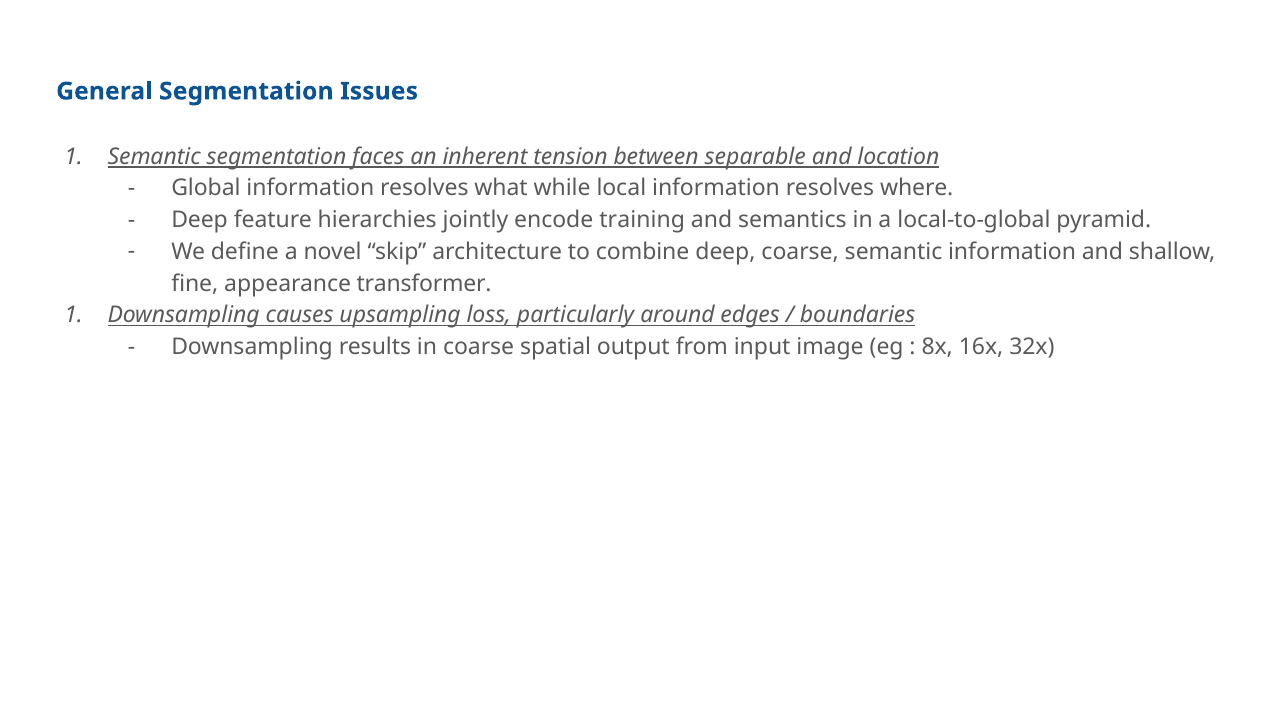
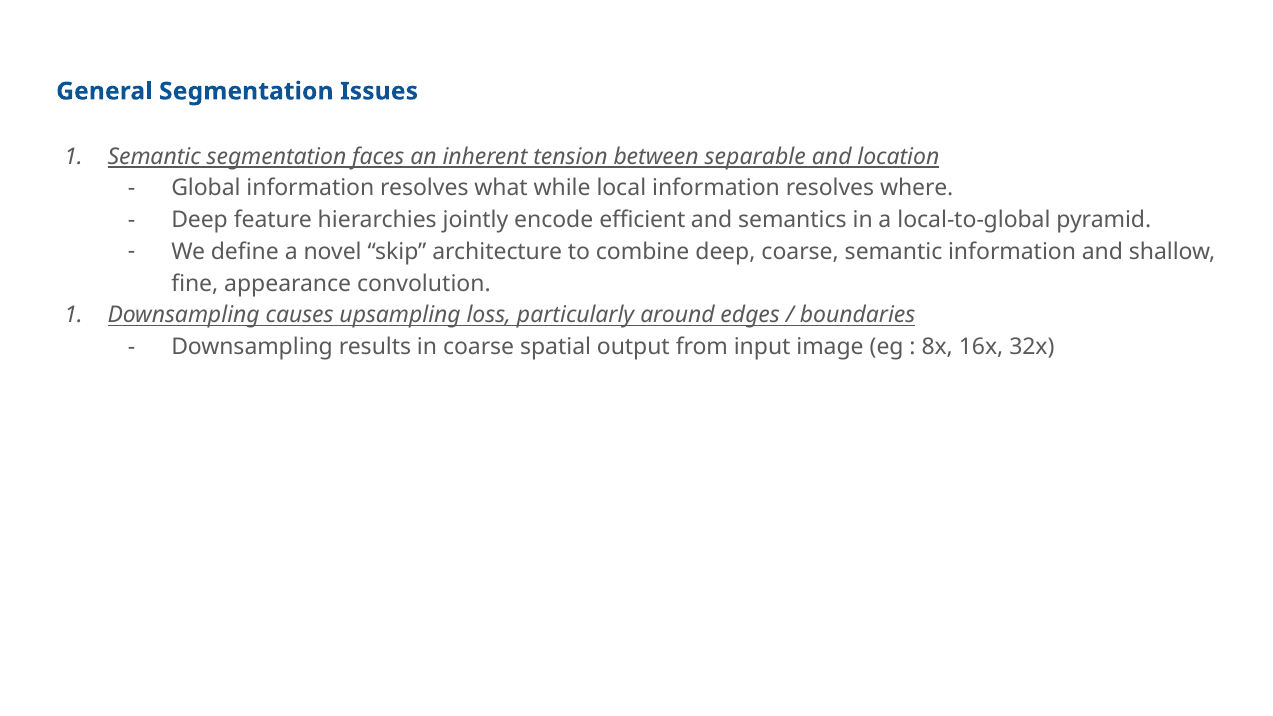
training: training -> efficient
transformer: transformer -> convolution
